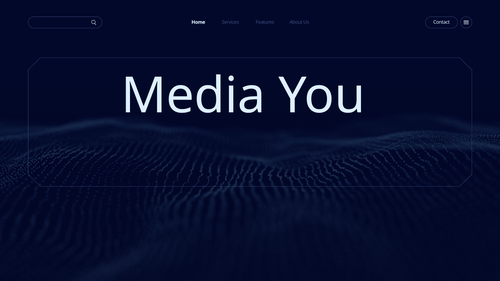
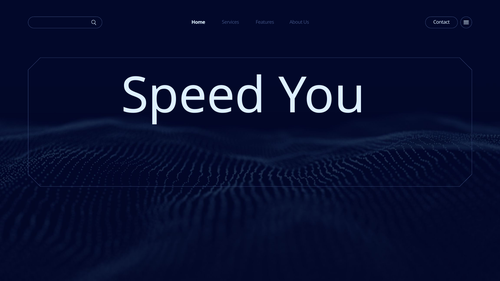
Media: Media -> Speed
